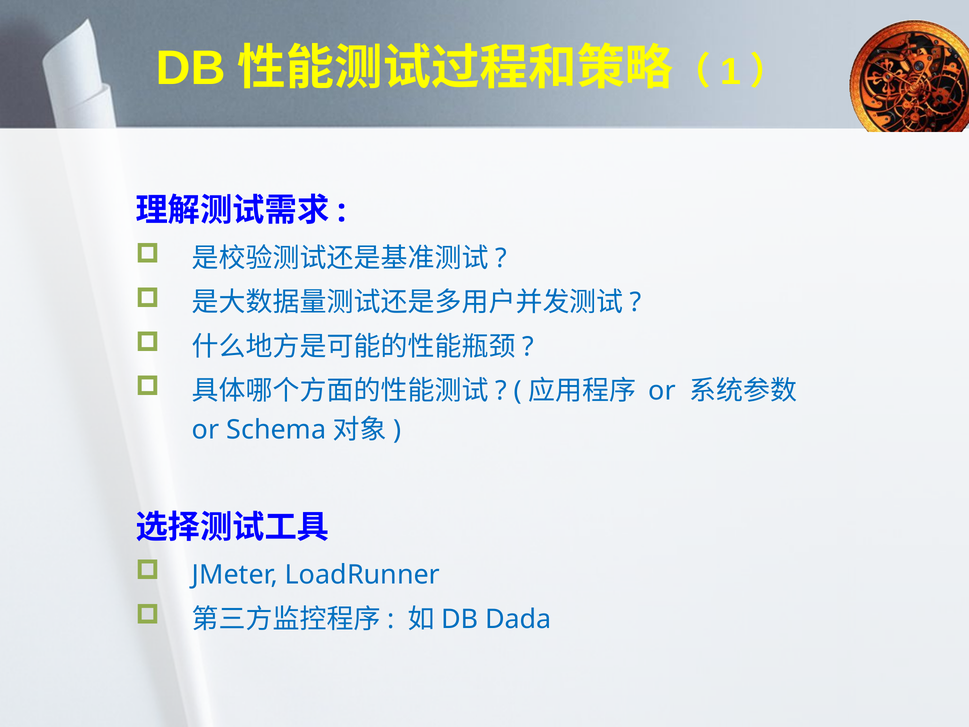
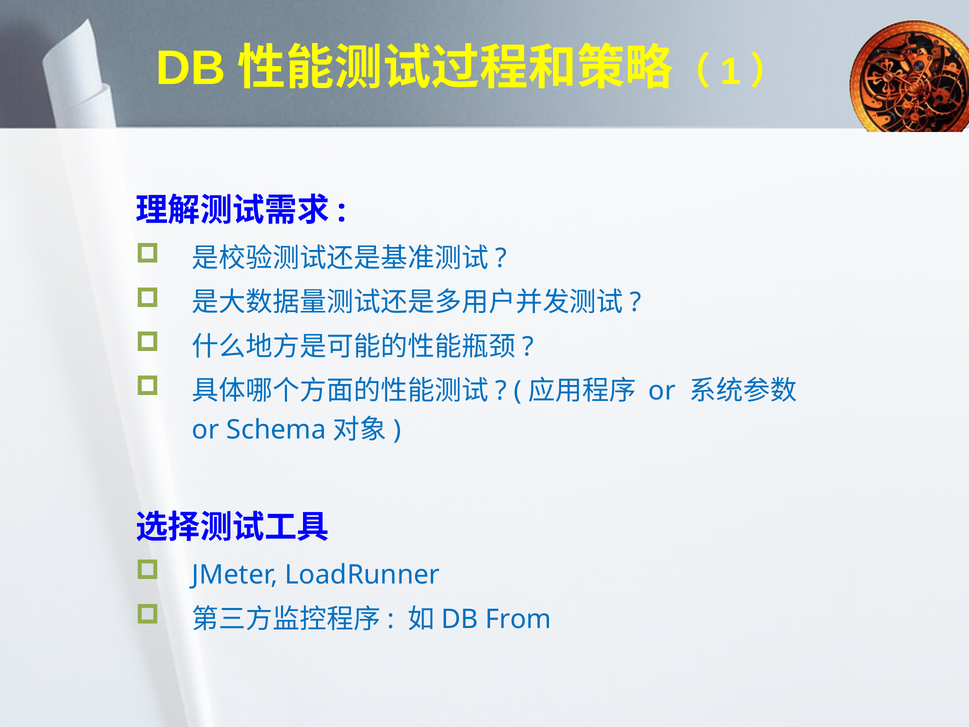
Dada: Dada -> From
